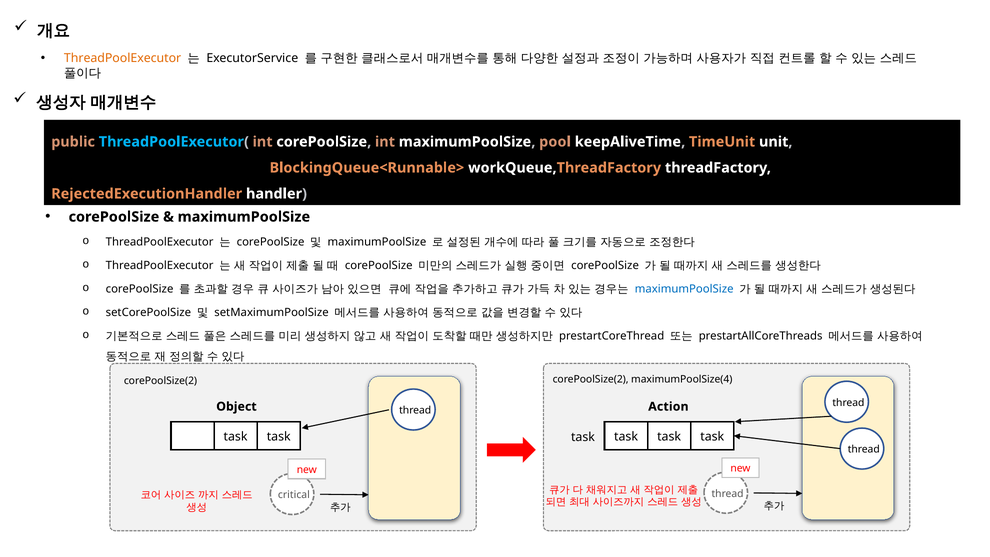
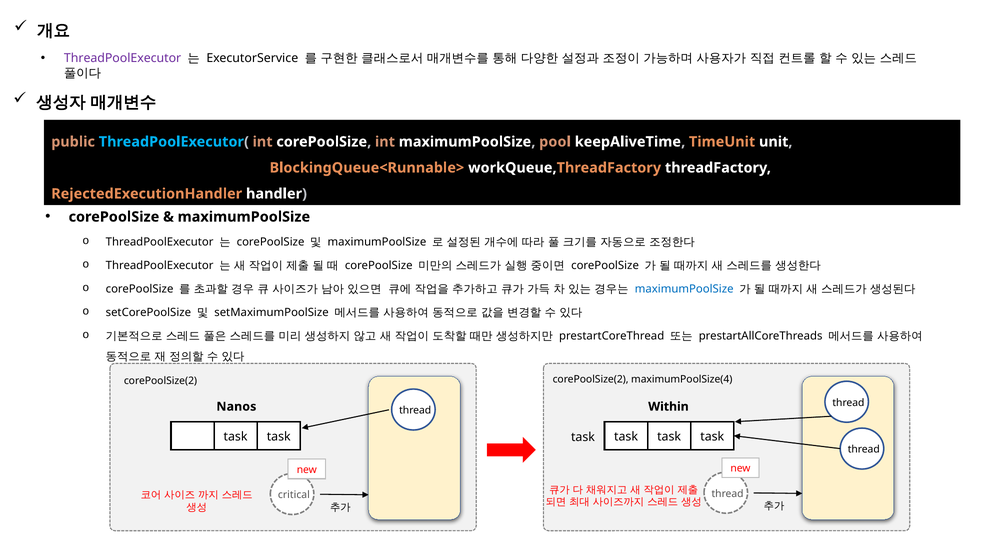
ThreadPoolExecutor at (123, 58) colour: orange -> purple
Object: Object -> Nanos
Action: Action -> Within
